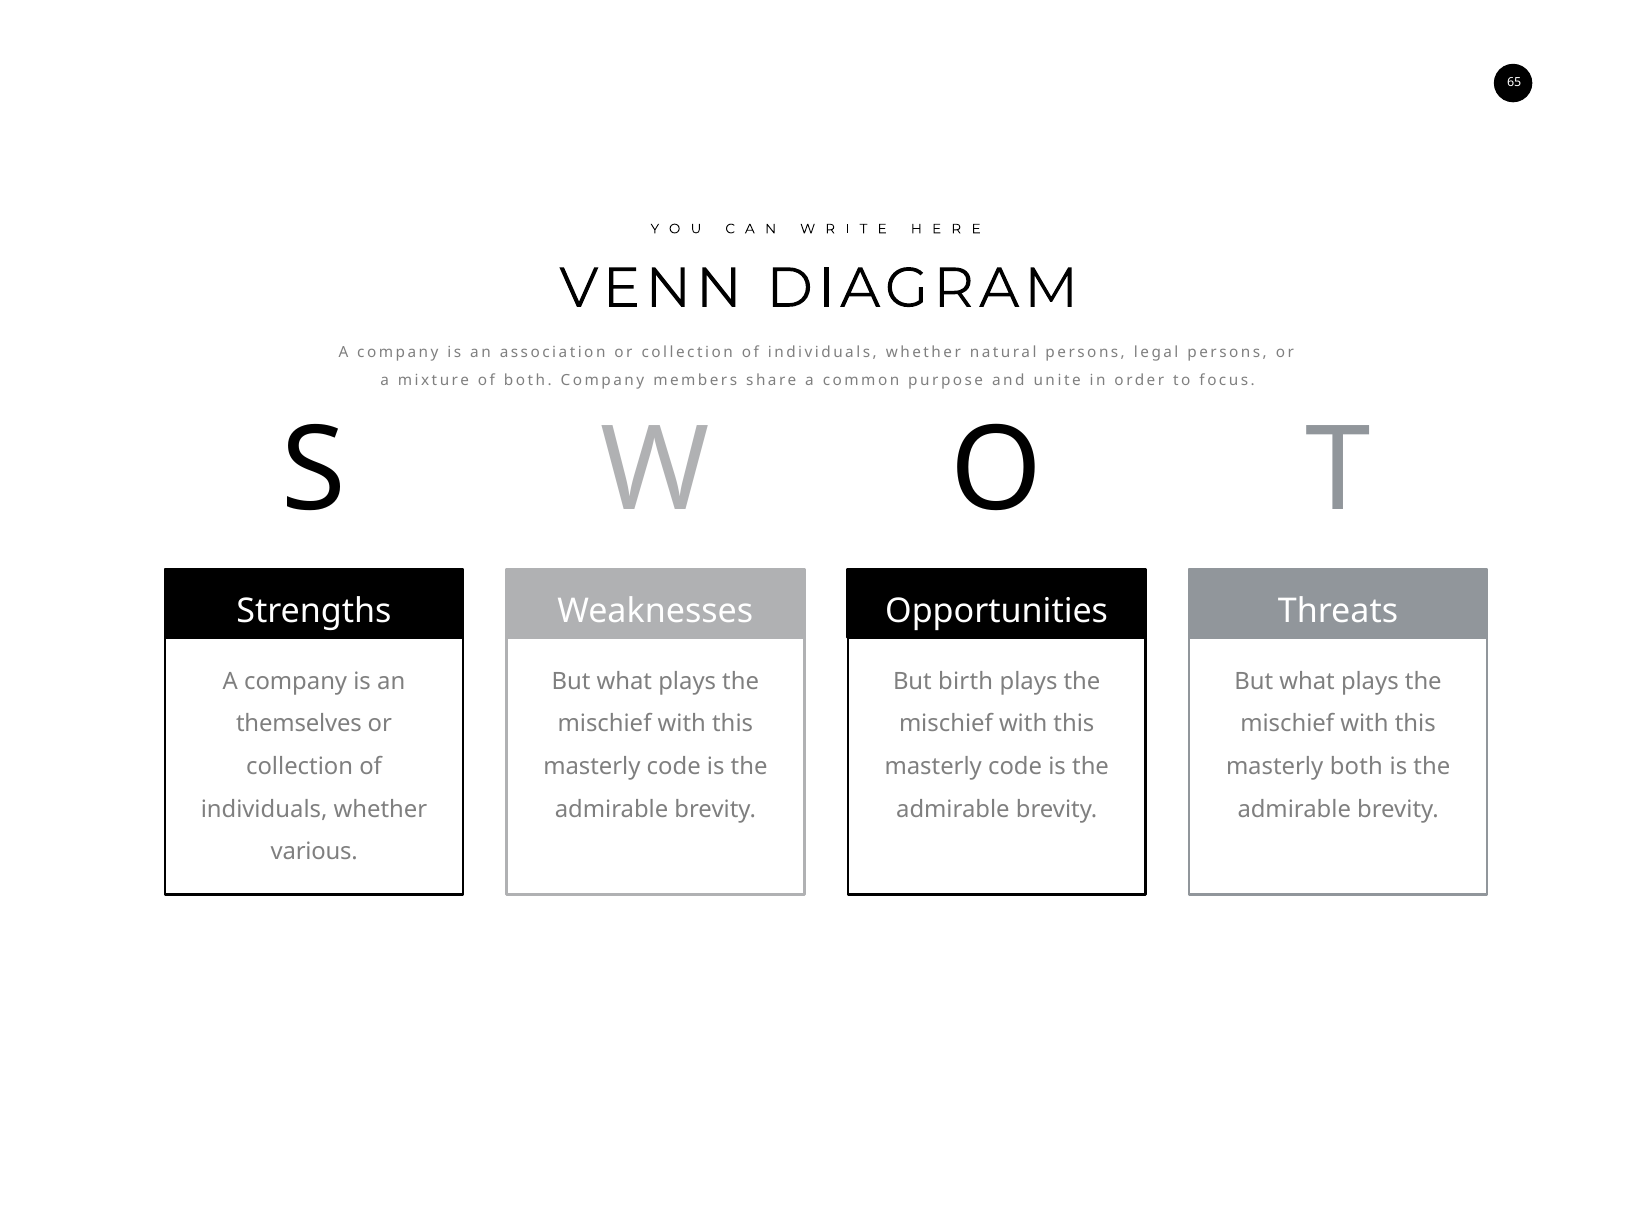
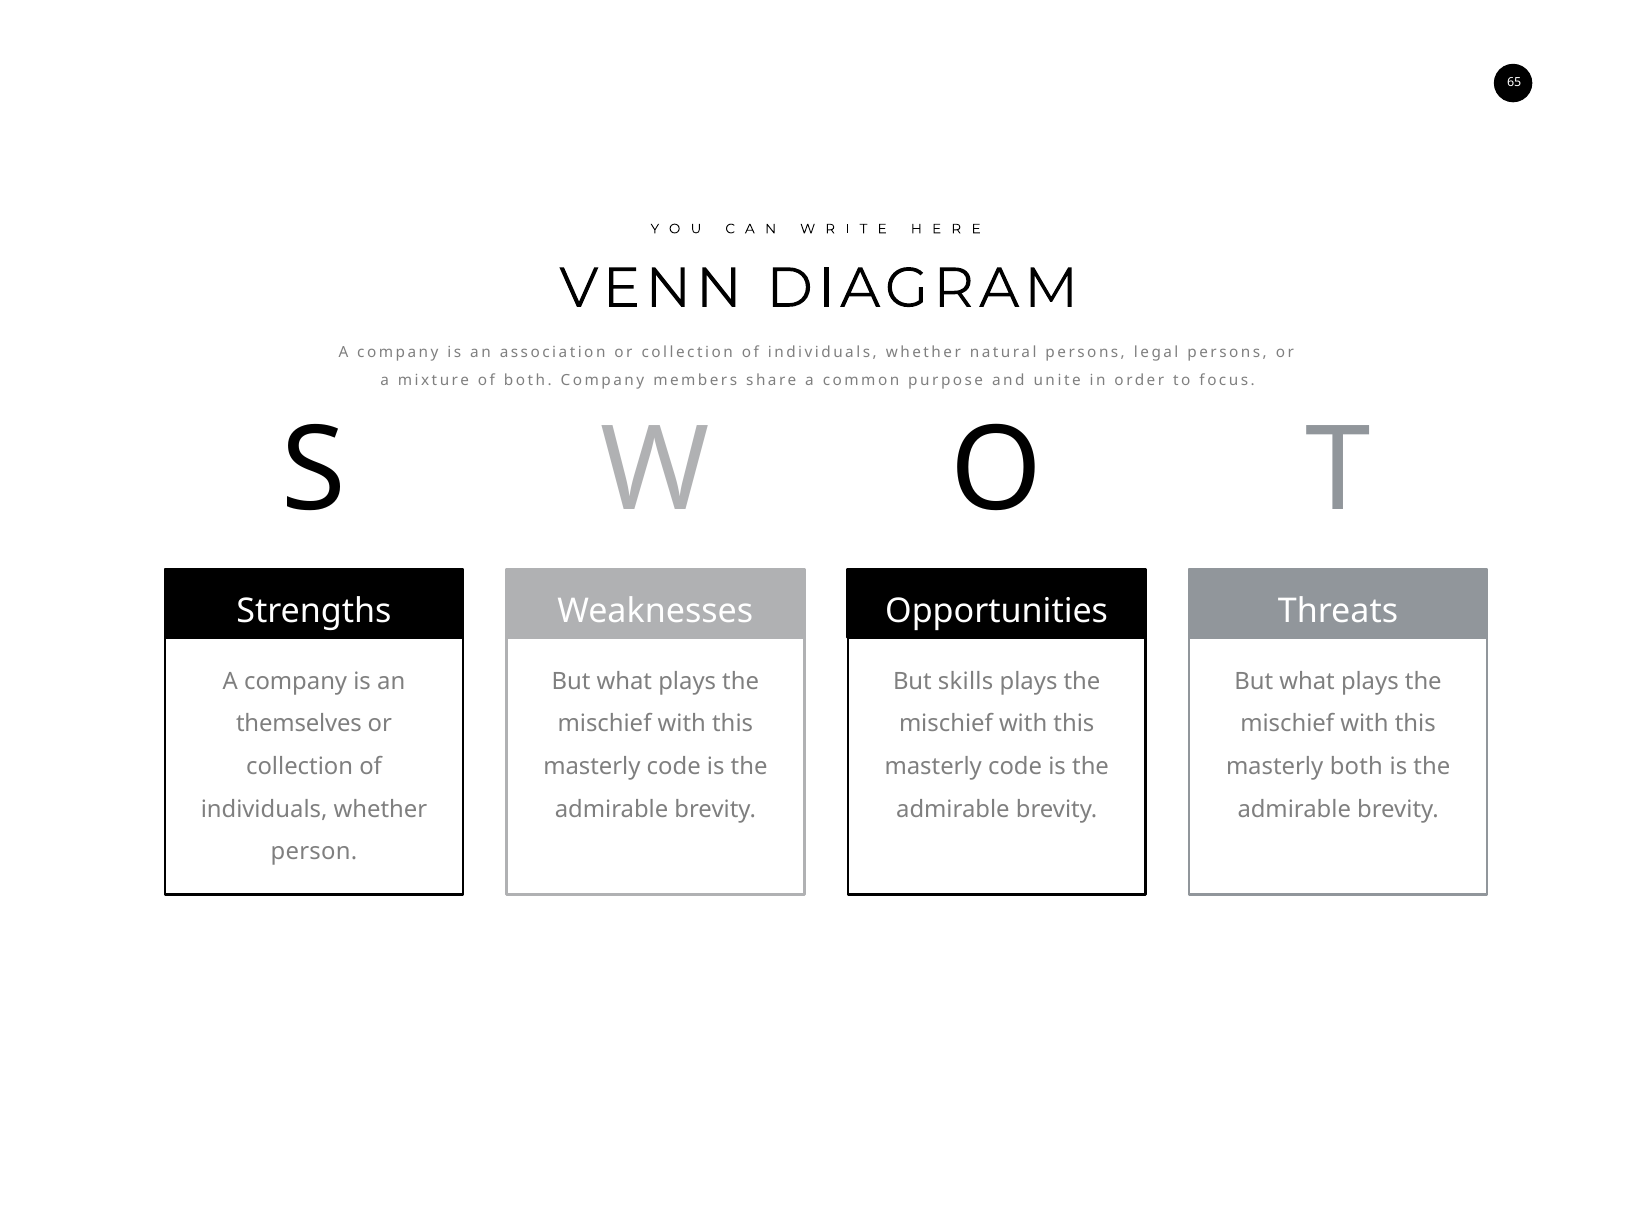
birth: birth -> skills
various: various -> person
